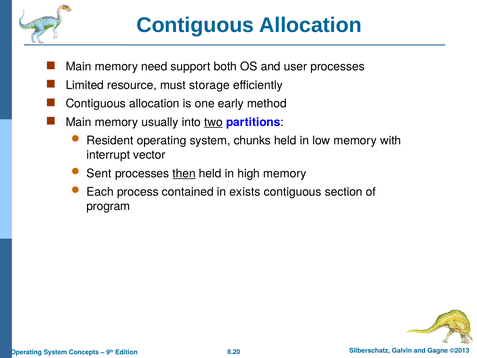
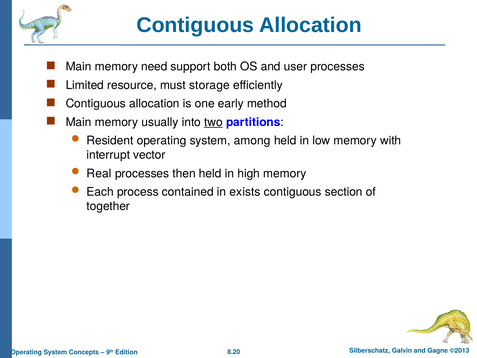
chunks: chunks -> among
Sent: Sent -> Real
then underline: present -> none
program: program -> together
